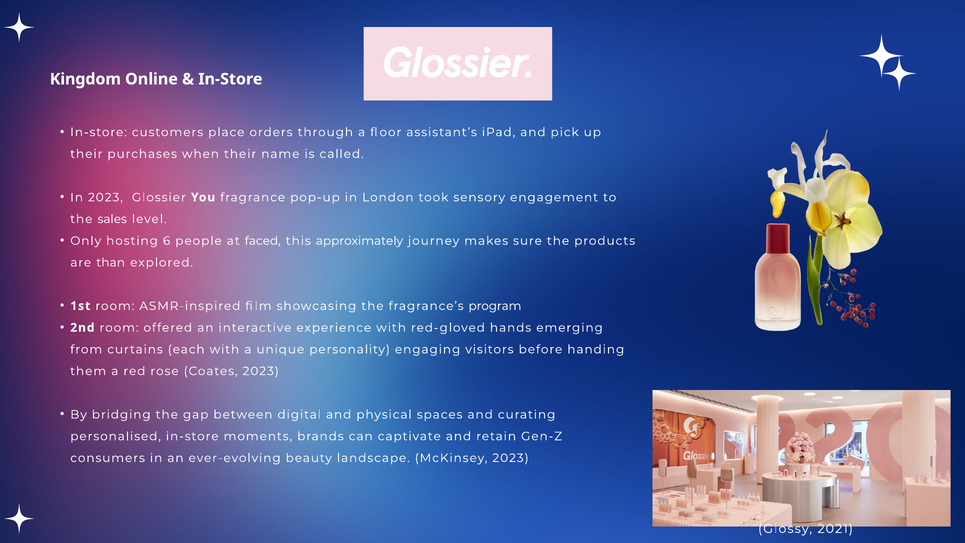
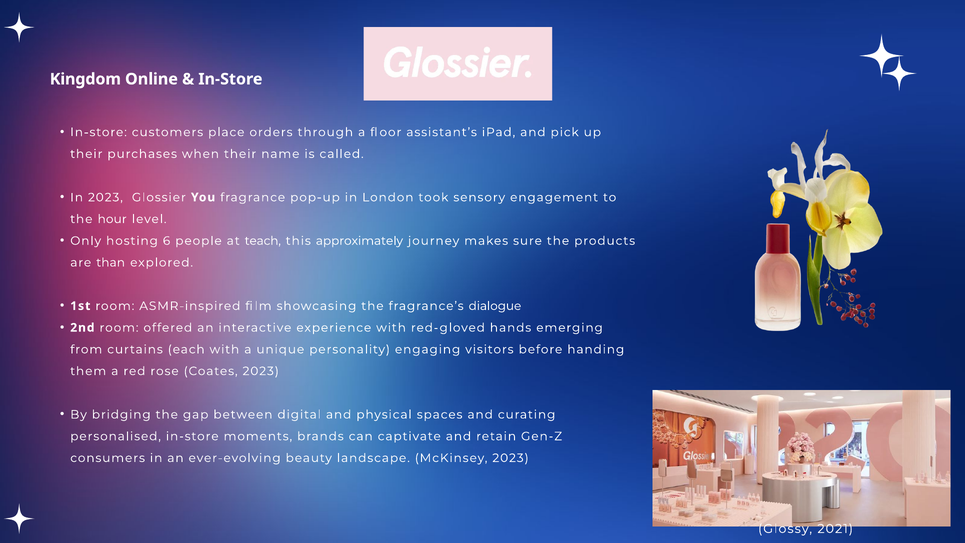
sales: sales -> hour
faced: faced -> teach
program: program -> dialogue
